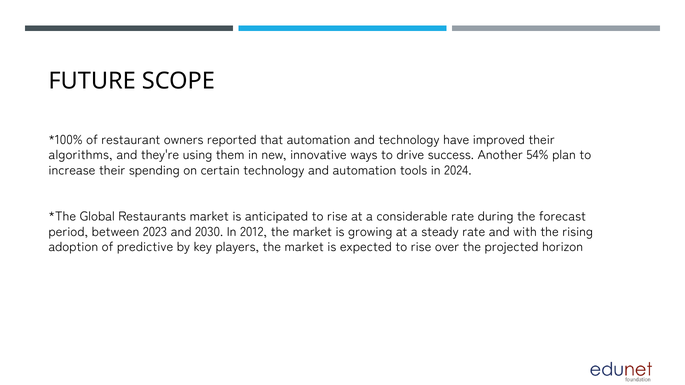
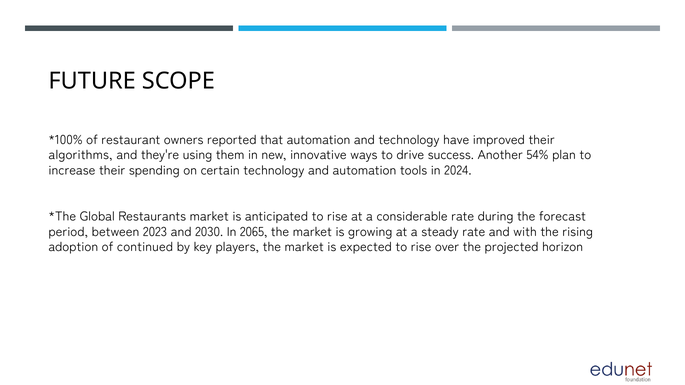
2012: 2012 -> 2065
predictive: predictive -> continued
